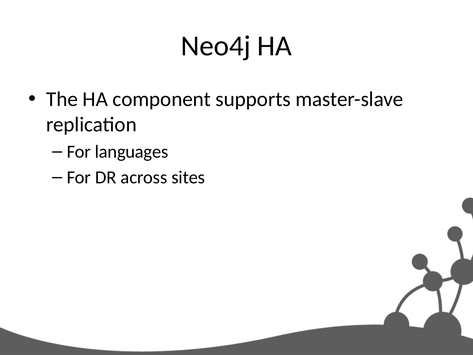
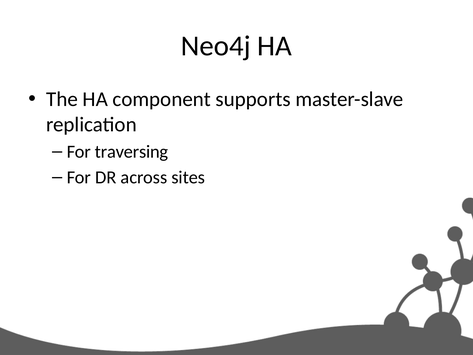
languages: languages -> traversing
